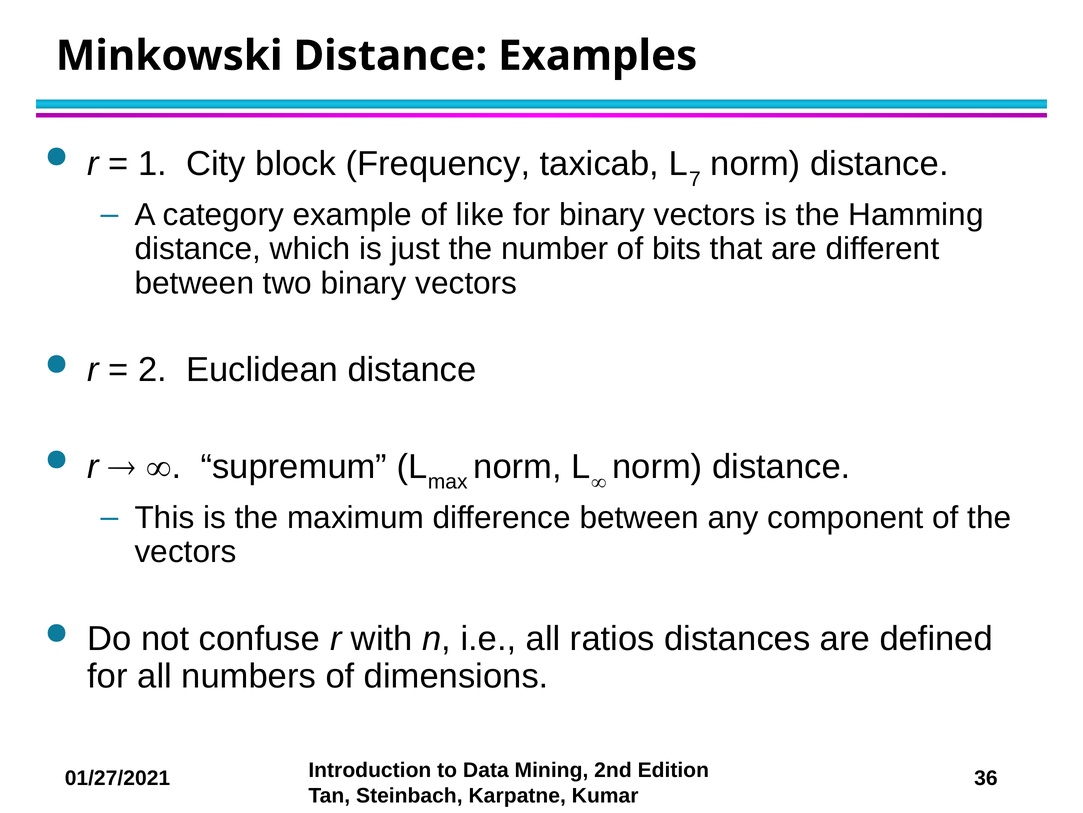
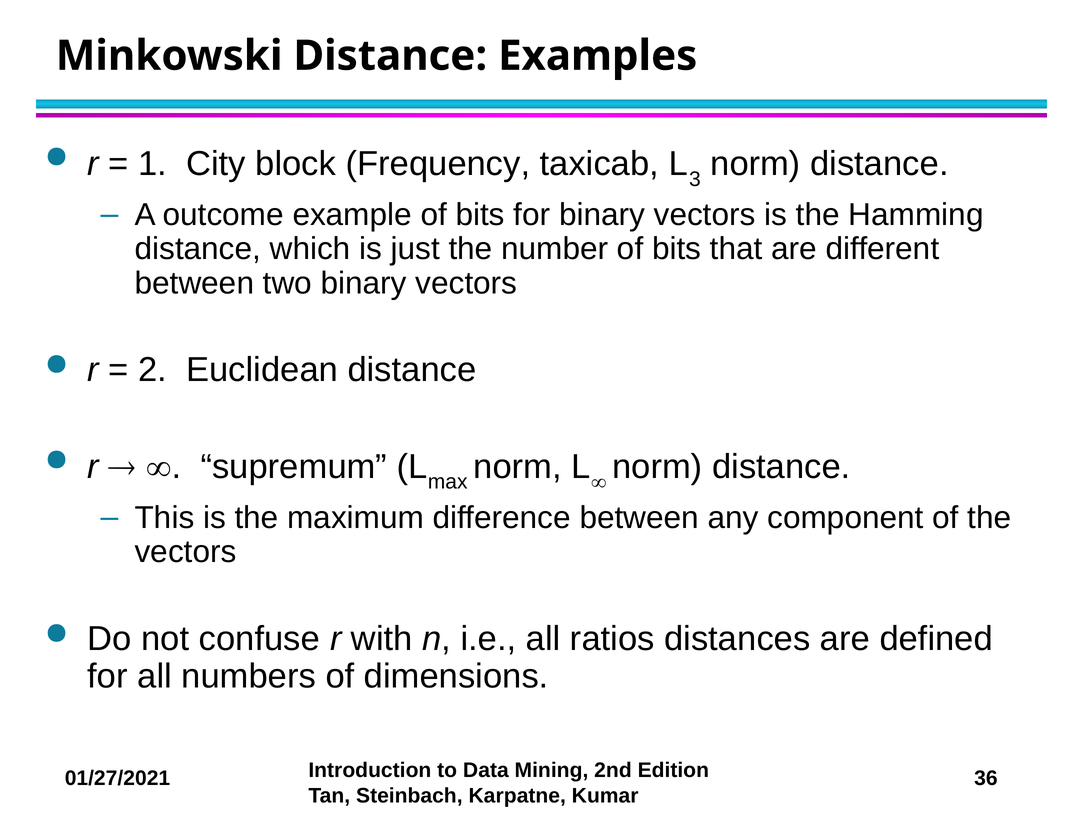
7: 7 -> 3
category: category -> outcome
example of like: like -> bits
